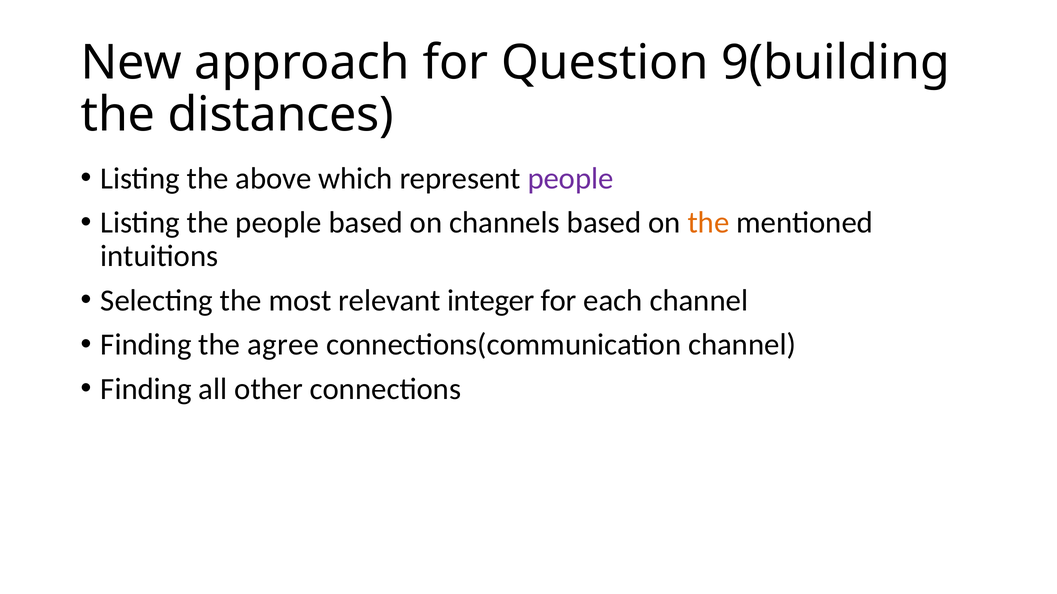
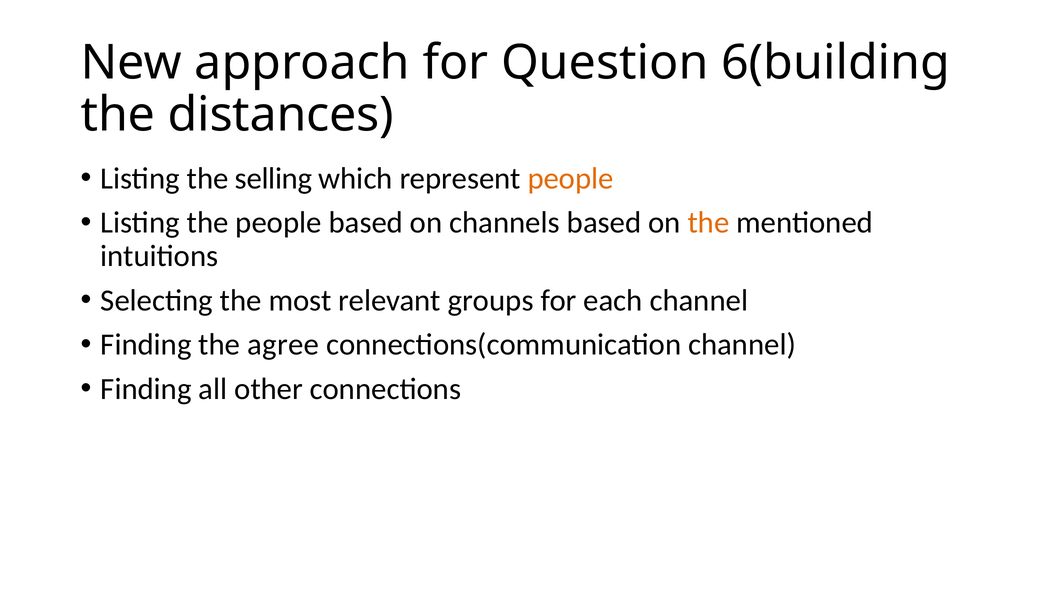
9(building: 9(building -> 6(building
above: above -> selling
people at (571, 179) colour: purple -> orange
integer: integer -> groups
